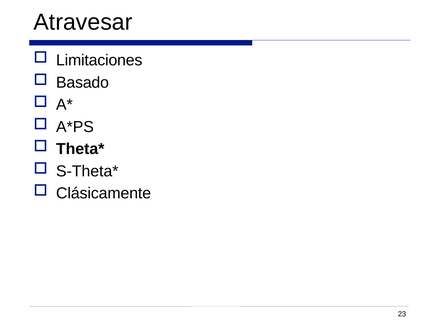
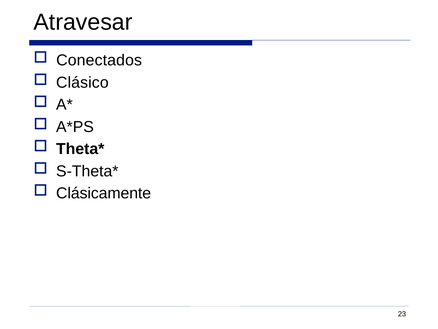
Limitaciones: Limitaciones -> Conectados
Basado: Basado -> Clásico
